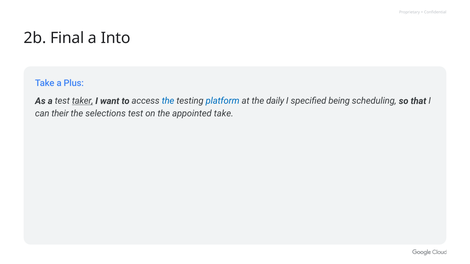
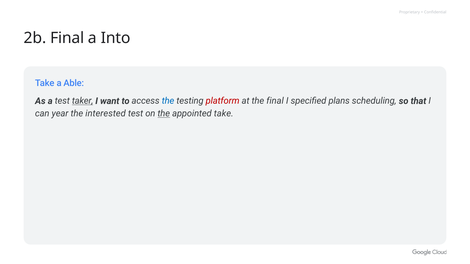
Plus: Plus -> Able
platform colour: blue -> red
the daily: daily -> final
being: being -> plans
their: their -> year
selections: selections -> interested
the at (164, 114) underline: none -> present
